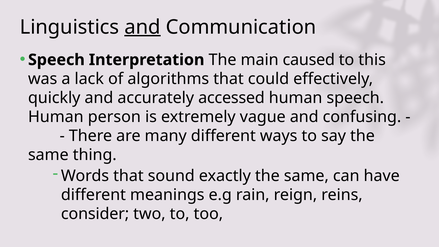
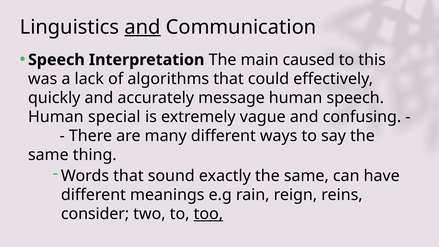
accessed: accessed -> message
person: person -> special
too underline: none -> present
